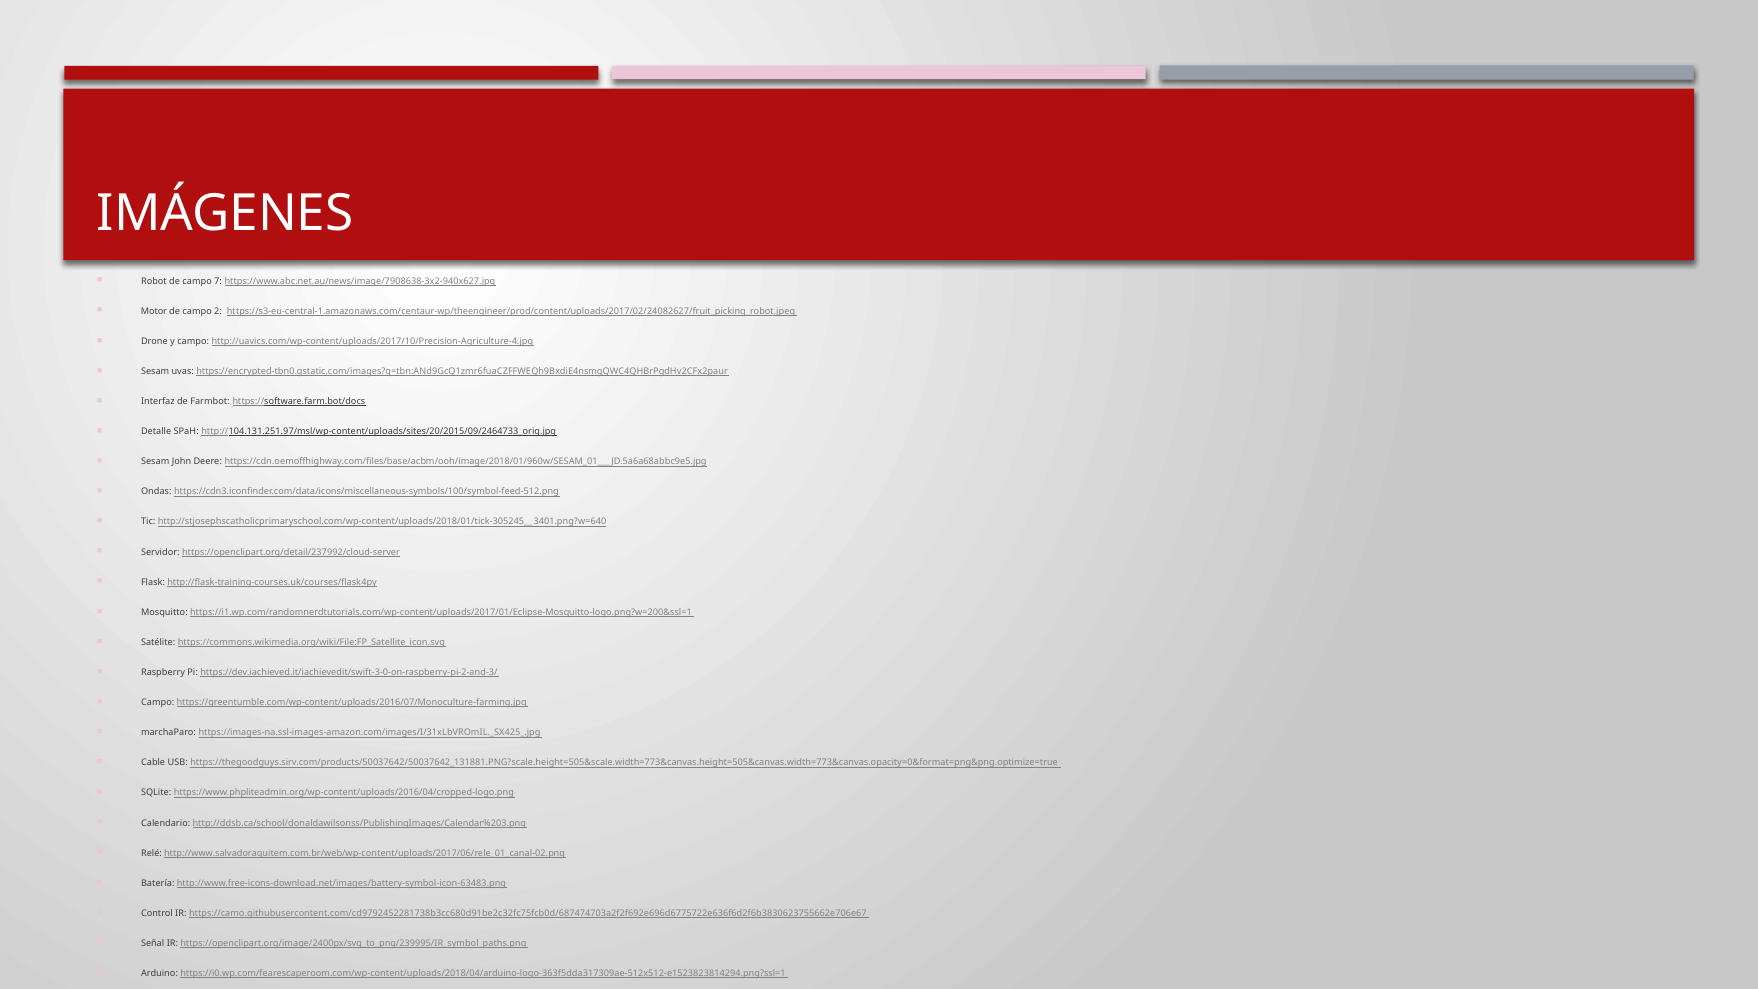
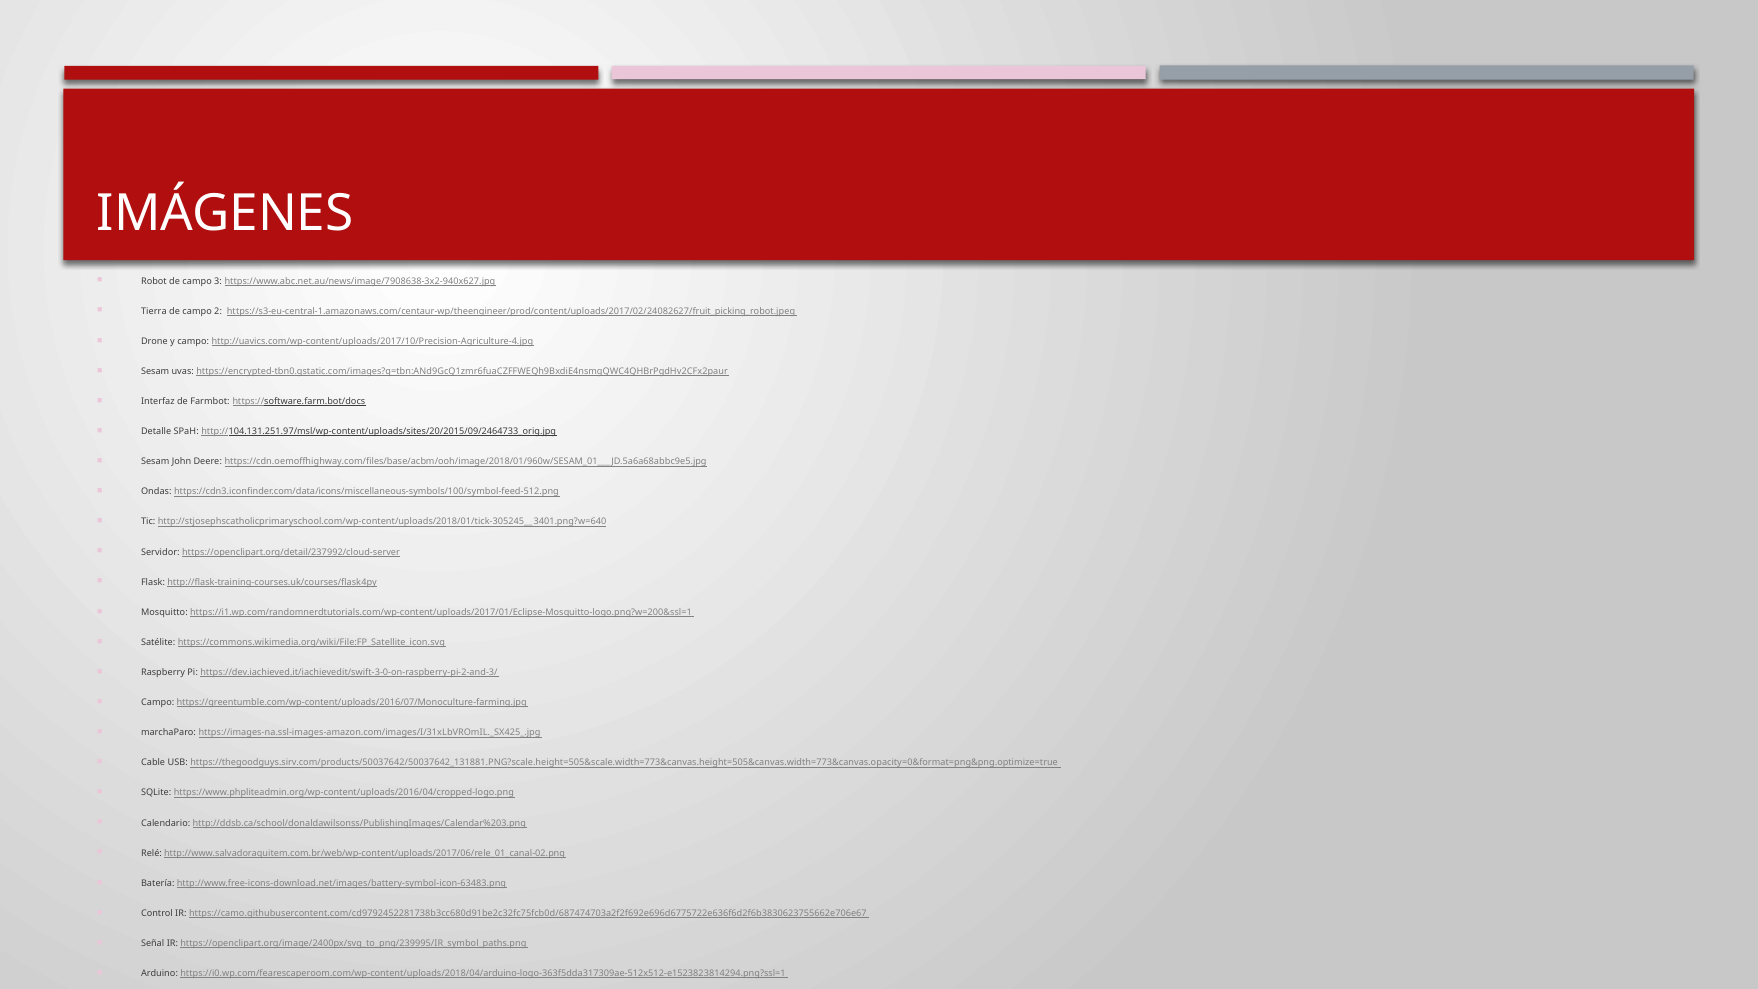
7: 7 -> 3
Motor: Motor -> Tierra
